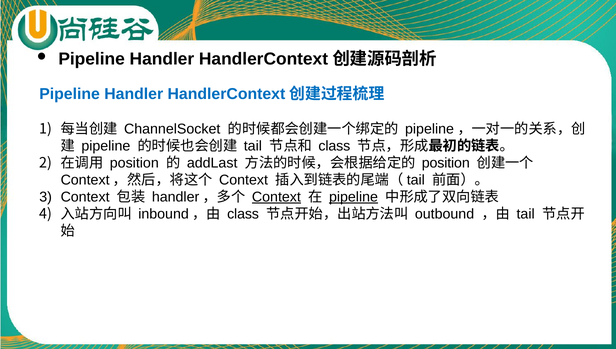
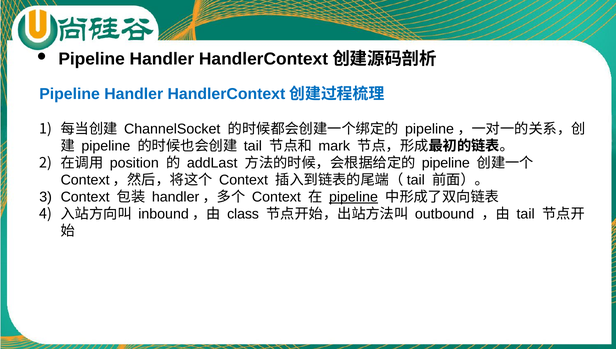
class at (334, 146): class -> mark
position at (446, 163): position -> pipeline
Context at (276, 197) underline: present -> none
